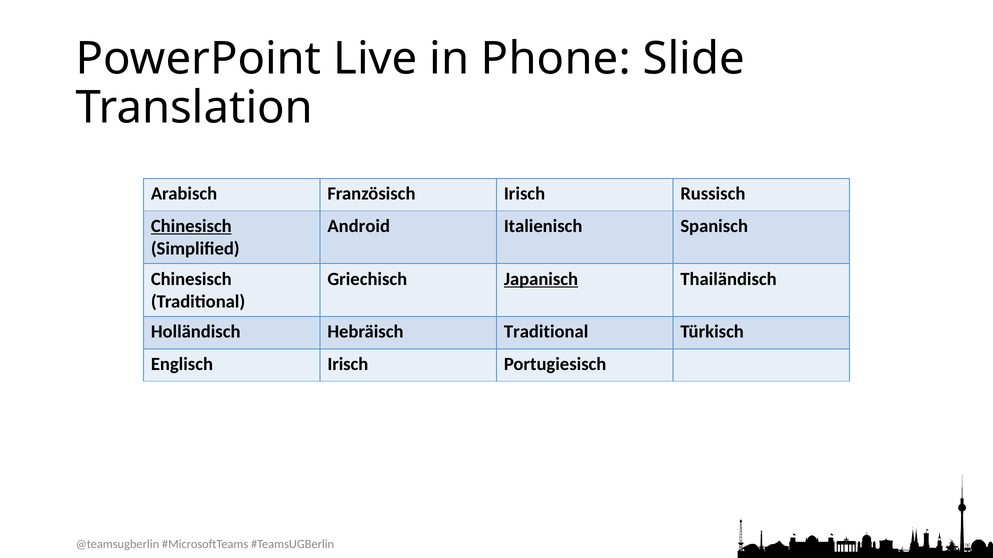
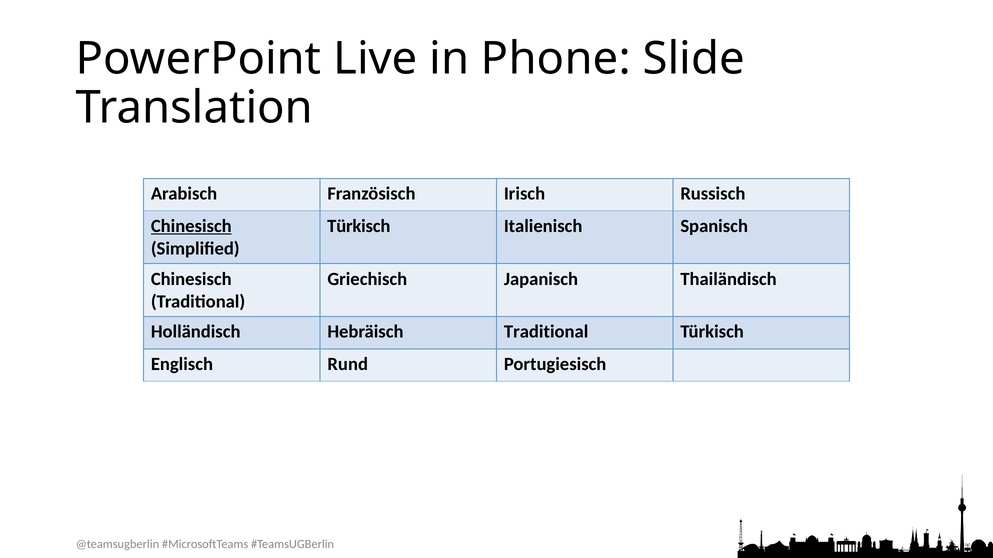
Android at (359, 226): Android -> Türkisch
Japanisch underline: present -> none
Englisch Irisch: Irisch -> Rund
